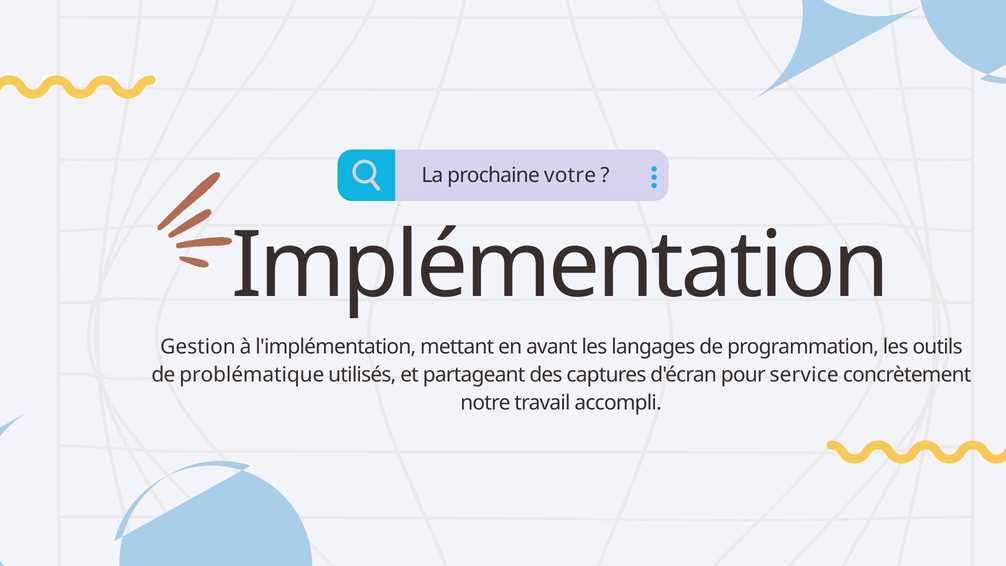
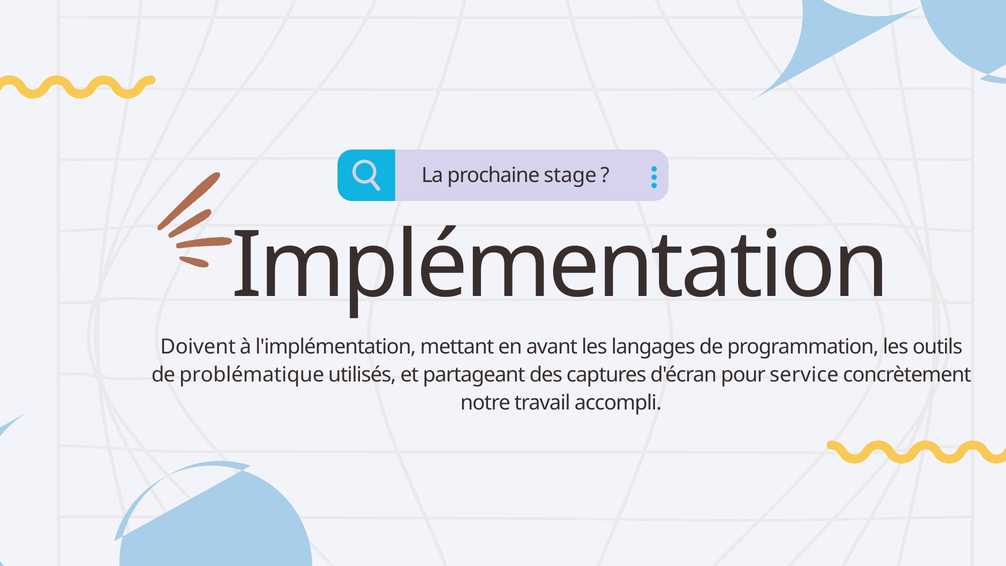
votre: votre -> stage
Gestion: Gestion -> Doivent
